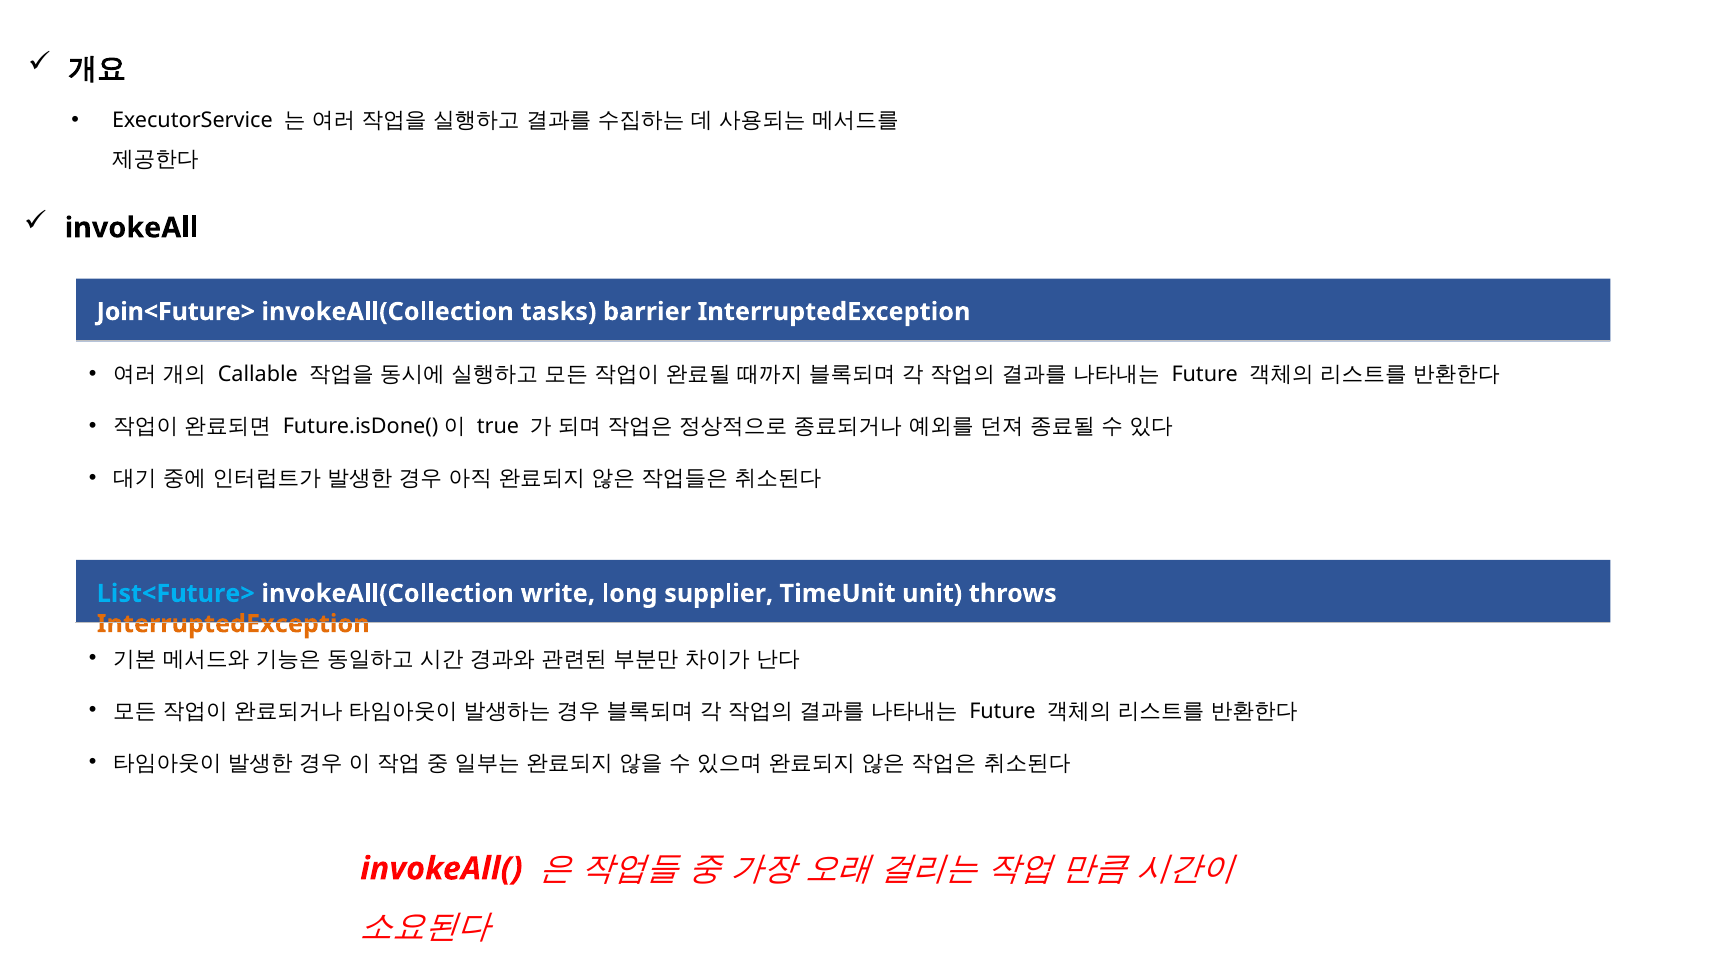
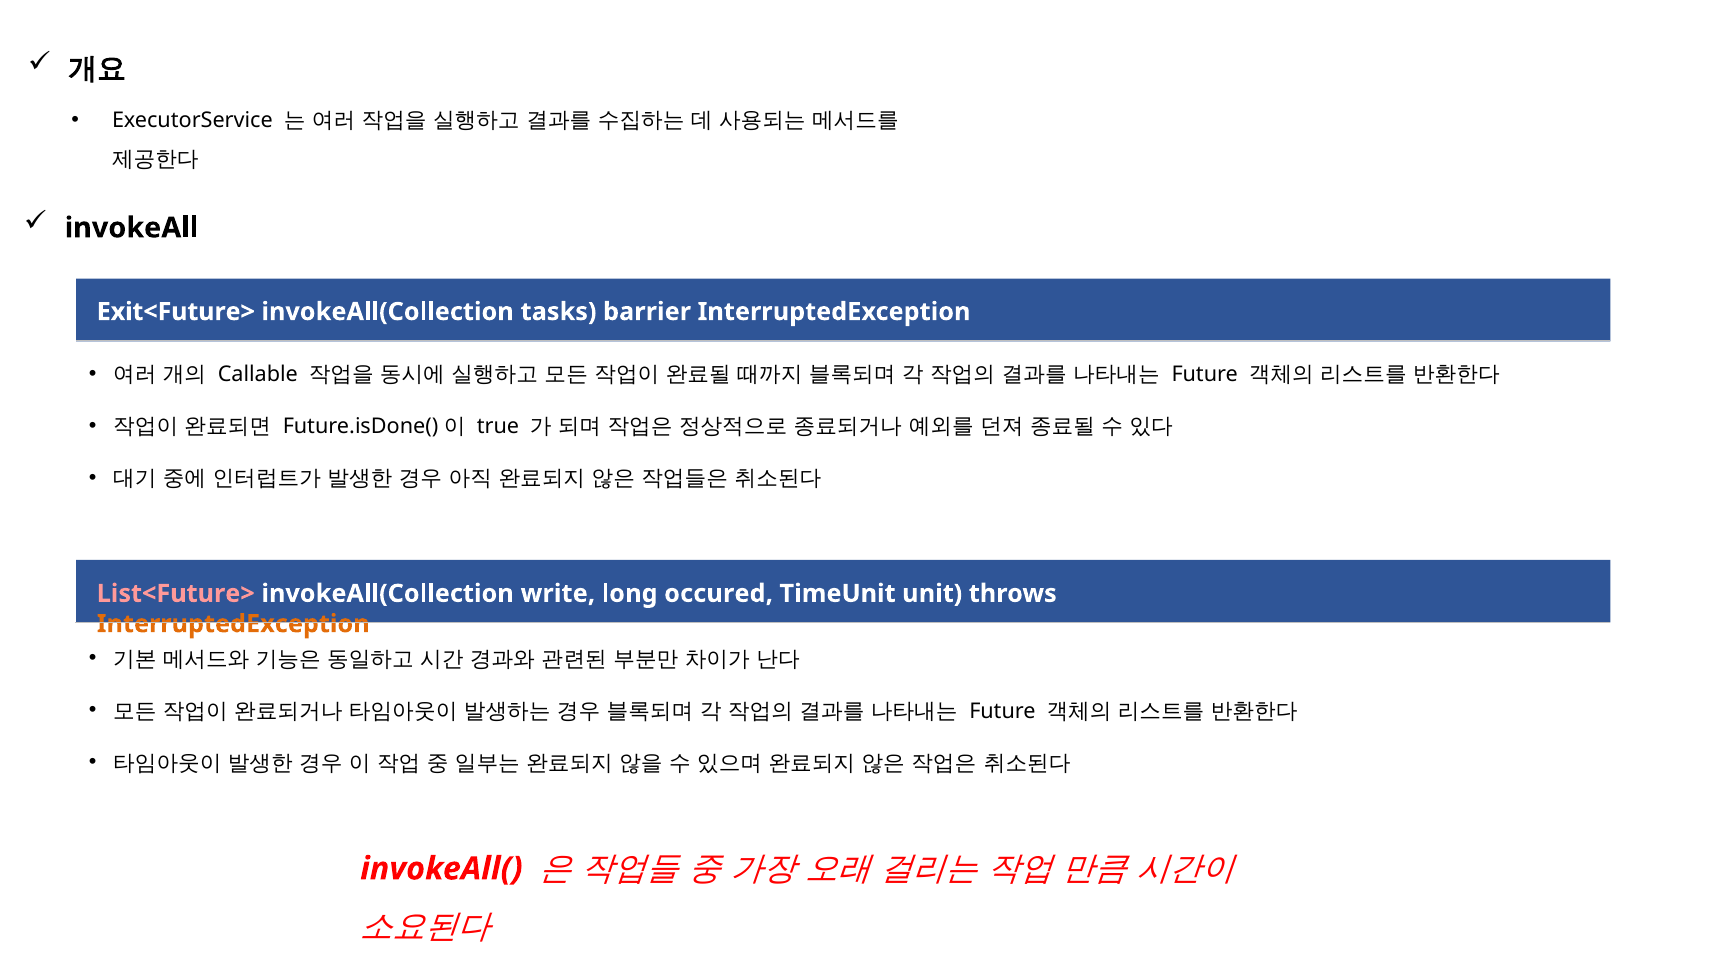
Join<Future>: Join<Future> -> Exit<Future>
List<Future> colour: light blue -> pink
supplier: supplier -> occured
